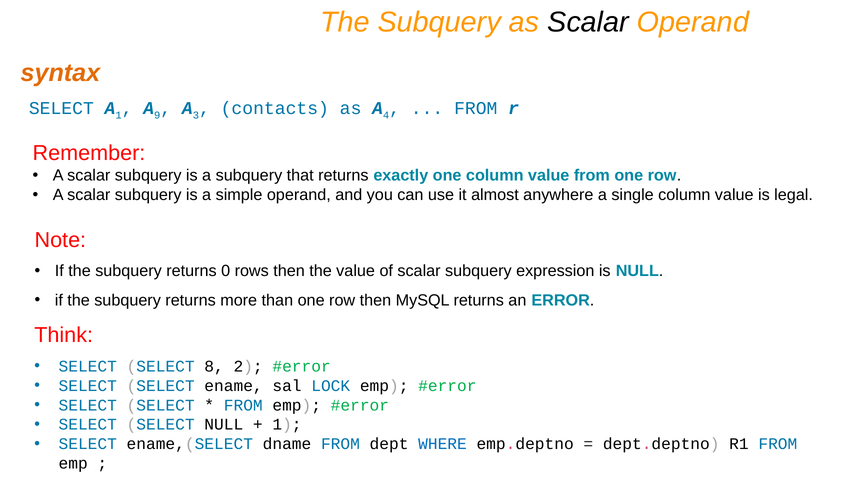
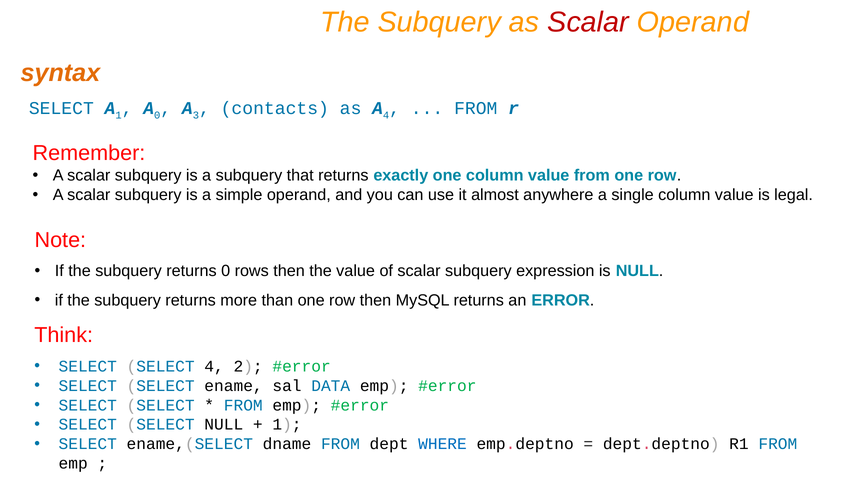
Scalar at (588, 22) colour: black -> red
A 9: 9 -> 0
SELECT 8: 8 -> 4
LOCK: LOCK -> DATA
